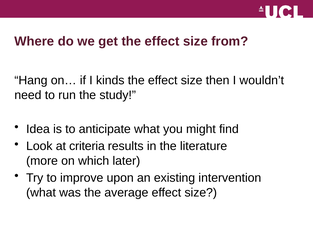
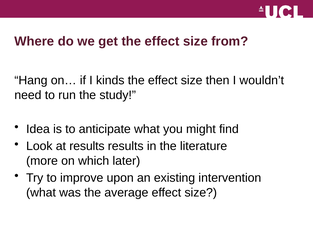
at criteria: criteria -> results
